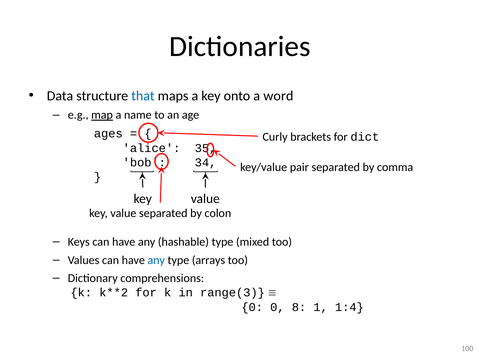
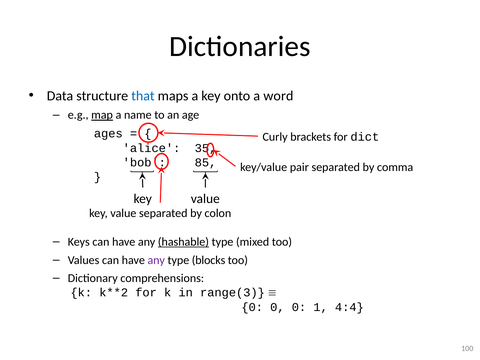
34: 34 -> 85
hashable underline: none -> present
any at (156, 260) colour: blue -> purple
arrays: arrays -> blocks
0 0 8: 8 -> 0
1:4: 1:4 -> 4:4
